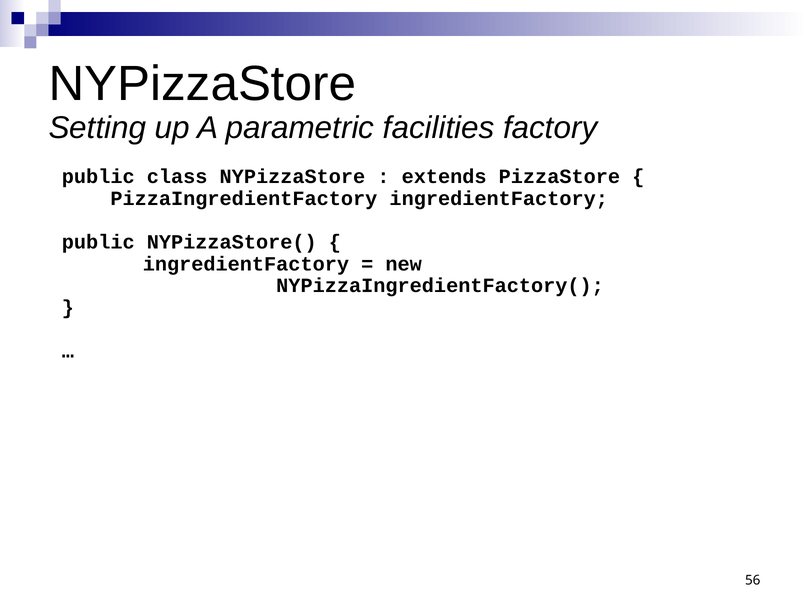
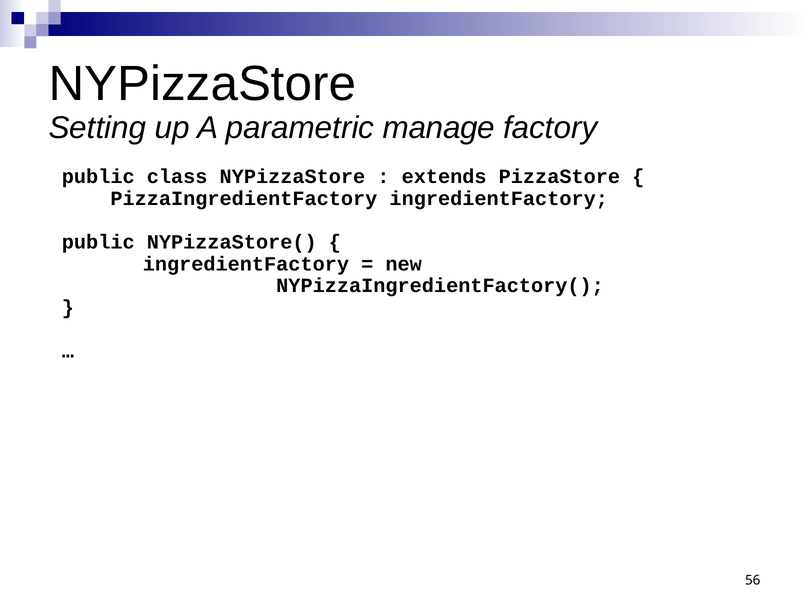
facilities: facilities -> manage
